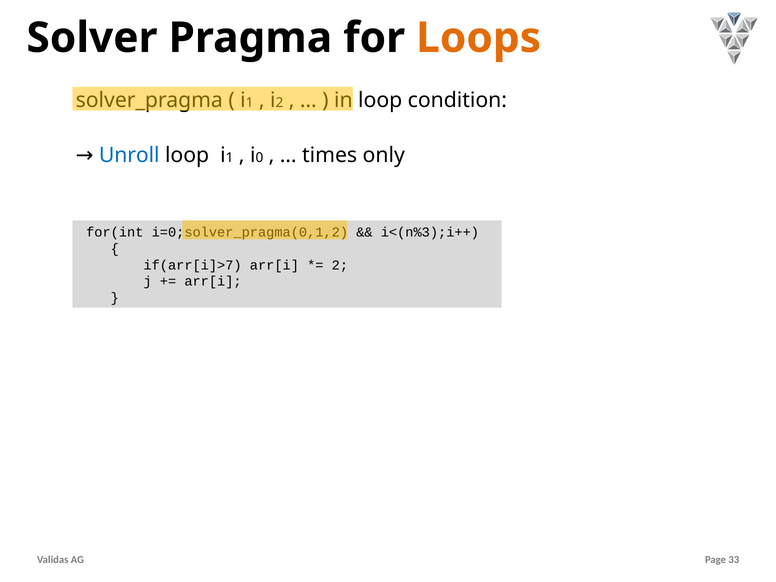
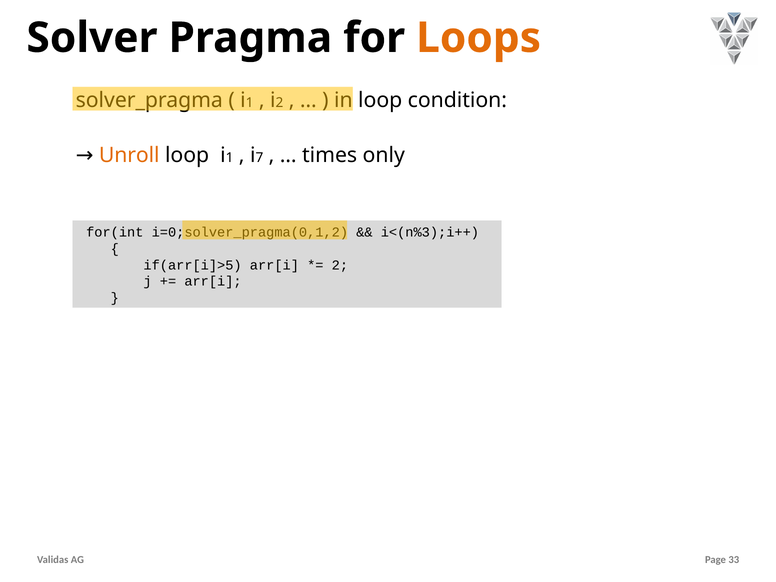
Unroll colour: blue -> orange
0: 0 -> 7
if(arr[i]>7: if(arr[i]>7 -> if(arr[i]>5
